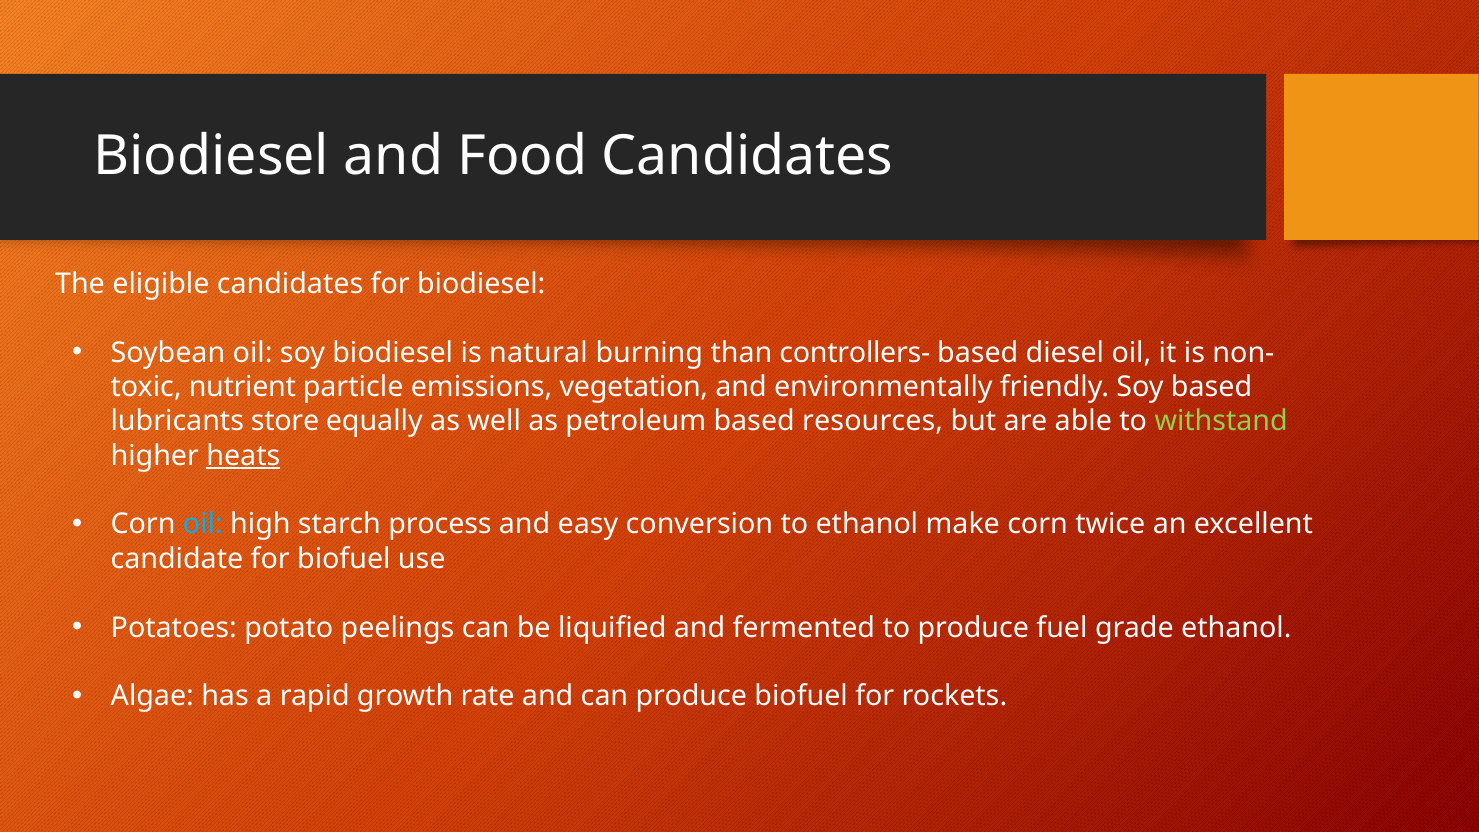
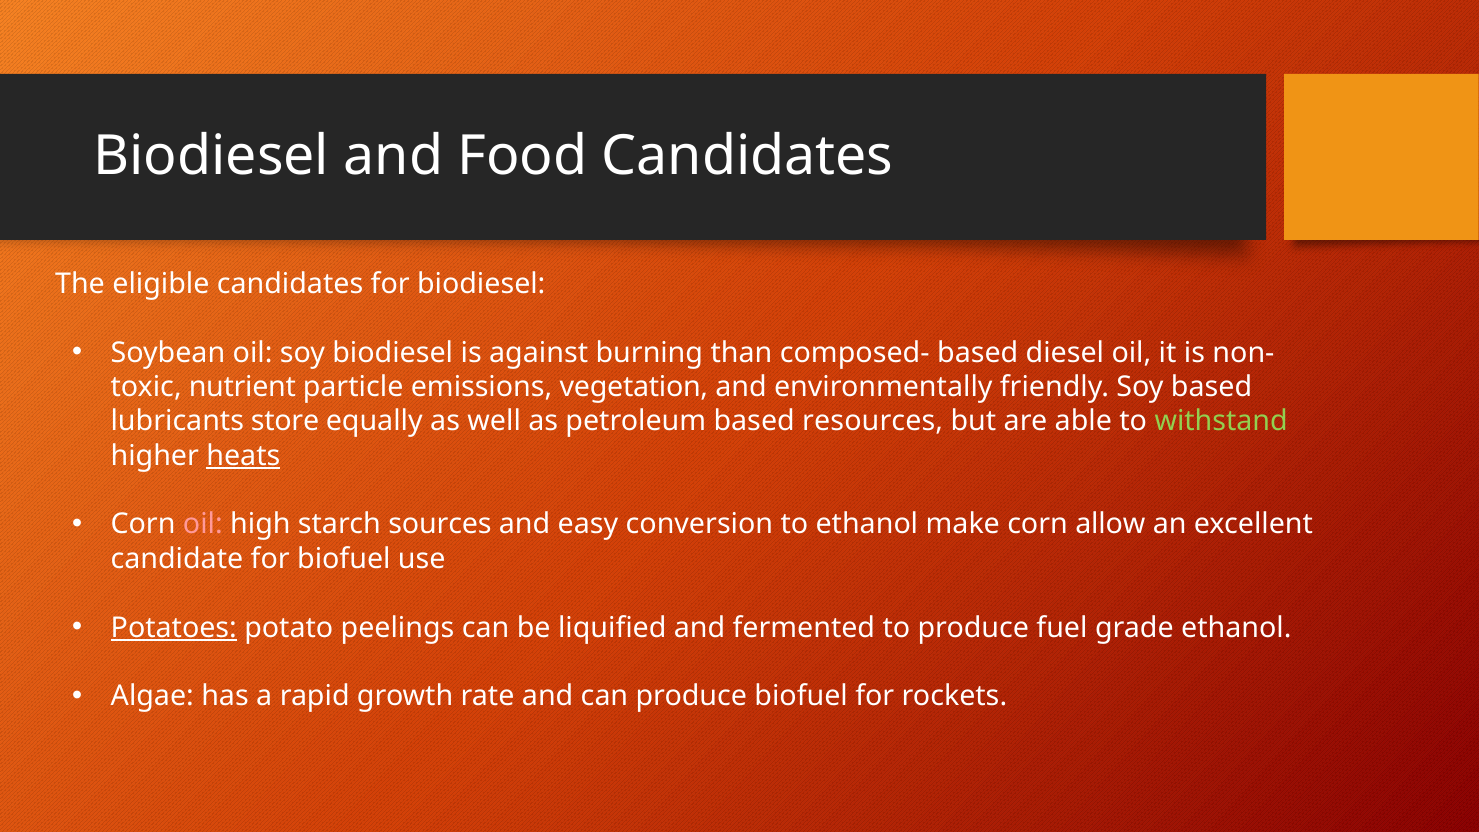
natural: natural -> against
controllers-: controllers- -> composed-
oil at (203, 524) colour: light blue -> pink
process: process -> sources
twice: twice -> allow
Potatoes underline: none -> present
